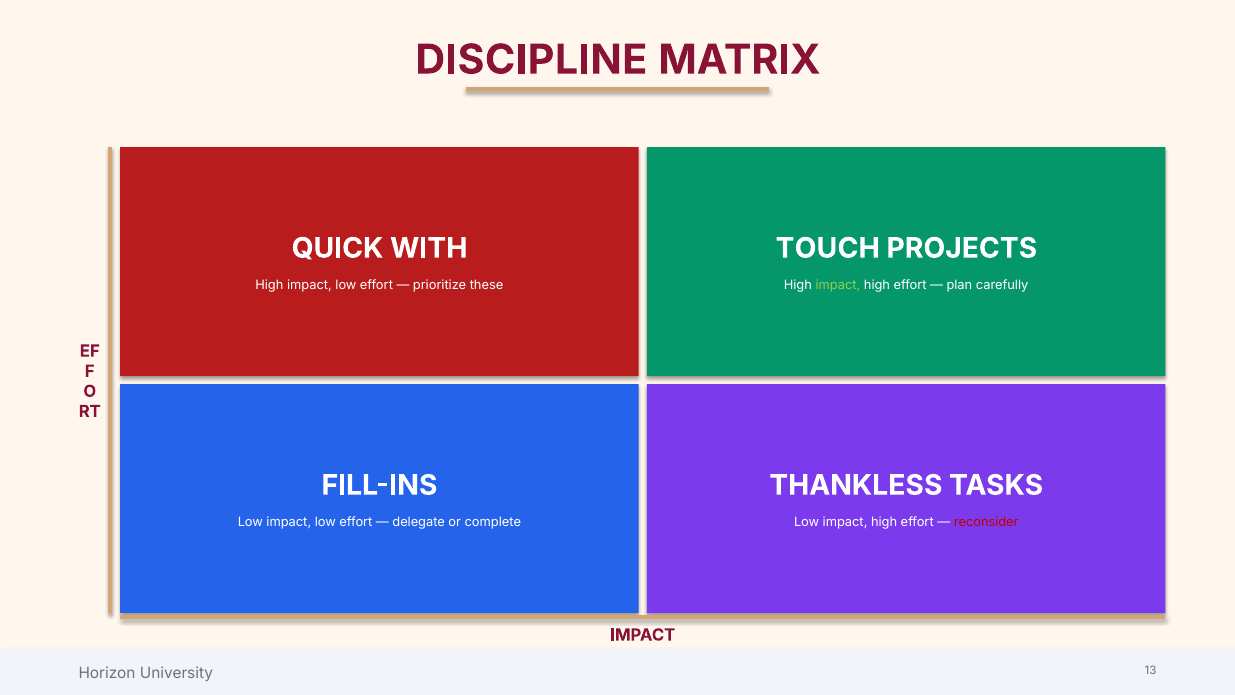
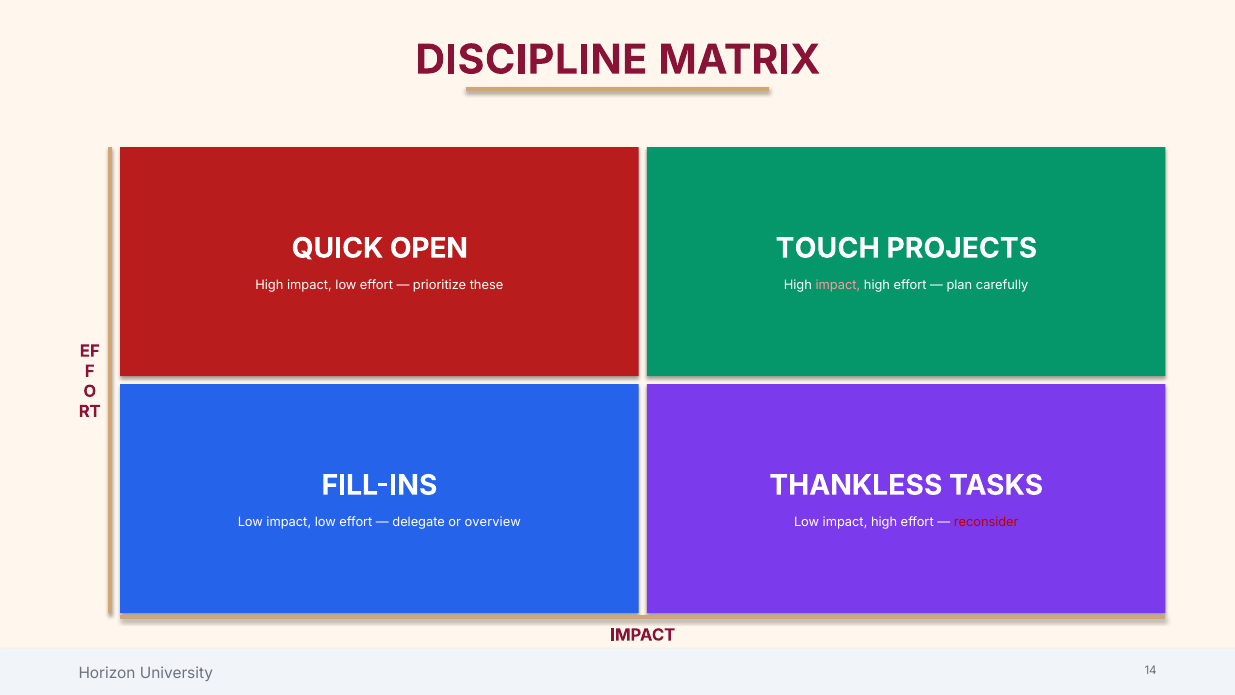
WITH: WITH -> OPEN
impact at (838, 285) colour: light green -> pink
complete: complete -> overview
13: 13 -> 14
